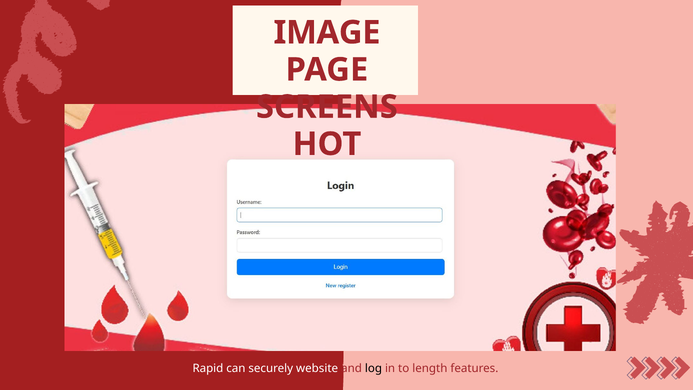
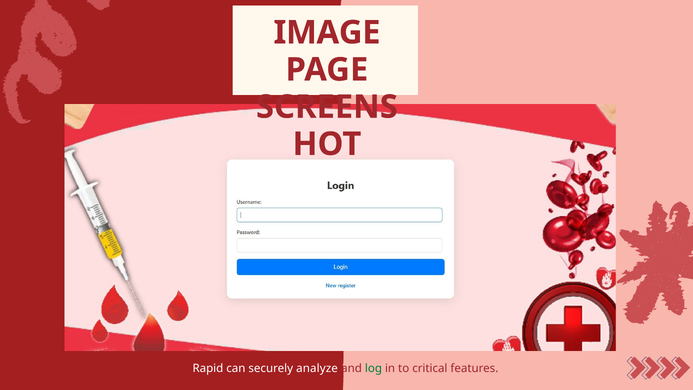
website: website -> analyze
log colour: black -> green
length: length -> critical
